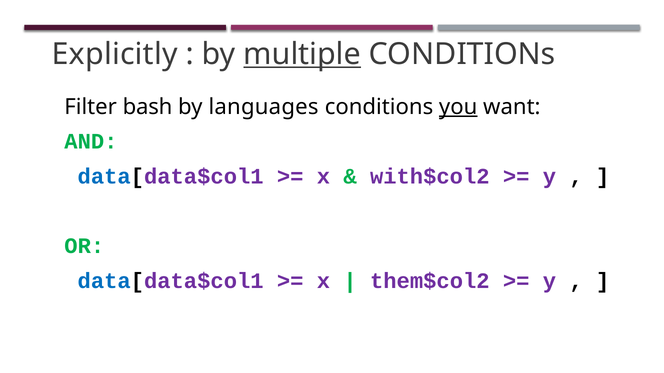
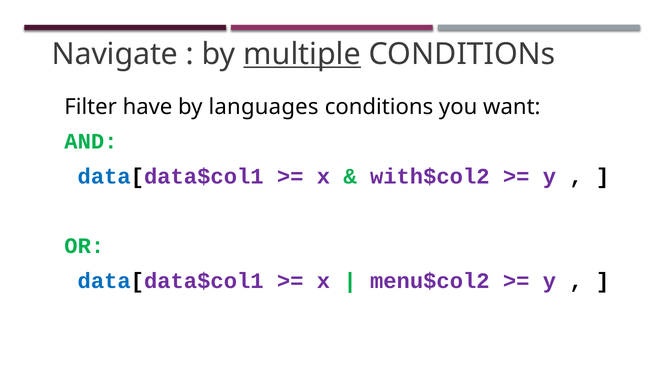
Explicitly: Explicitly -> Navigate
bash: bash -> have
you underline: present -> none
them$col2: them$col2 -> menu$col2
